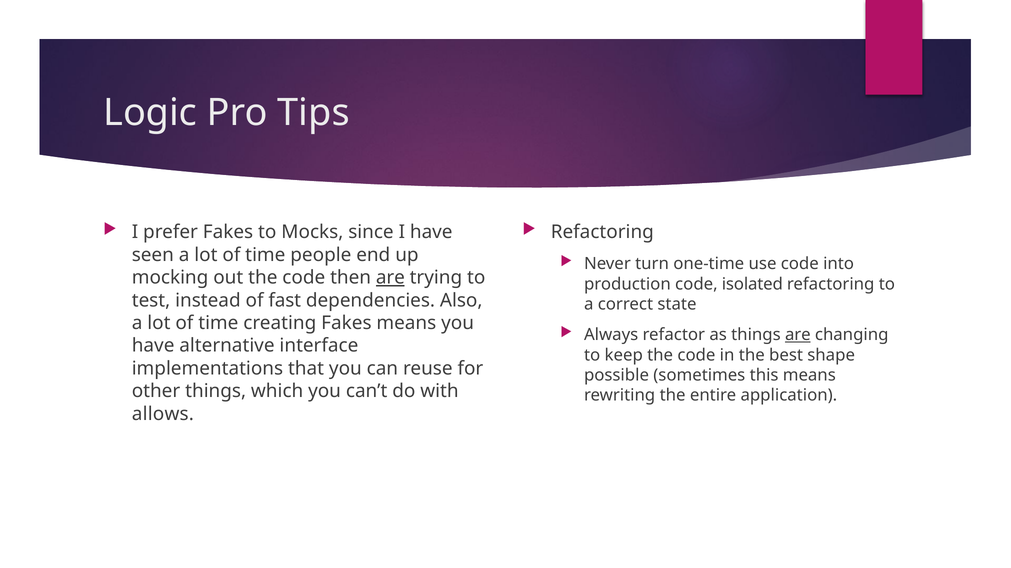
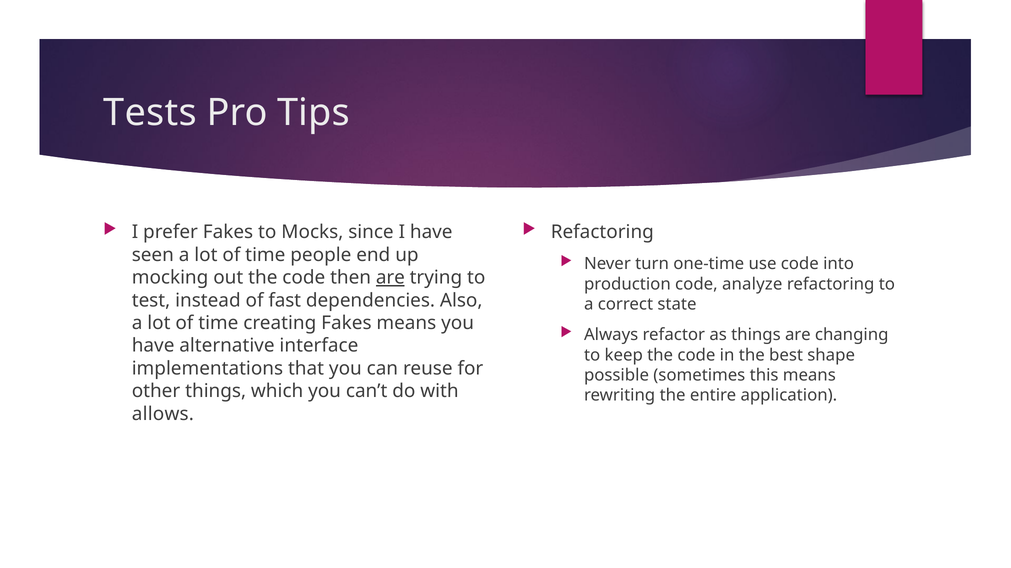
Logic: Logic -> Tests
isolated: isolated -> analyze
are at (798, 335) underline: present -> none
